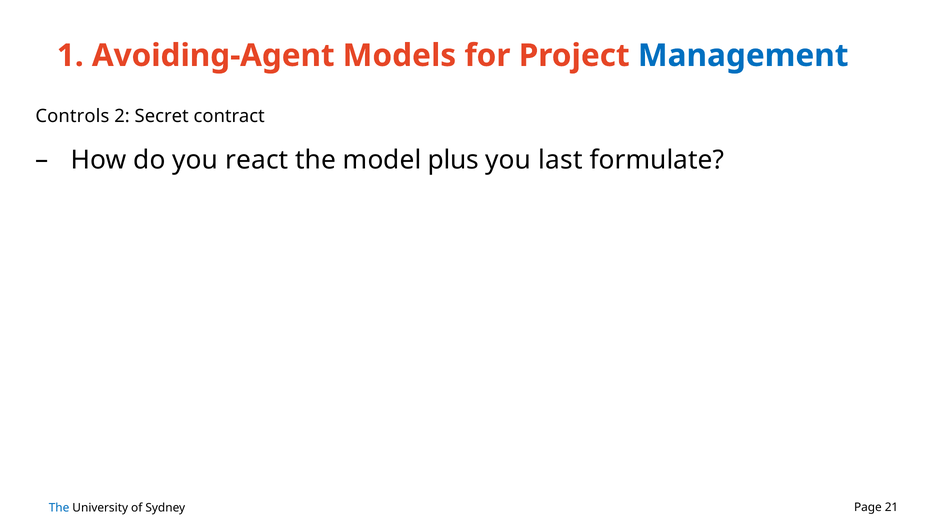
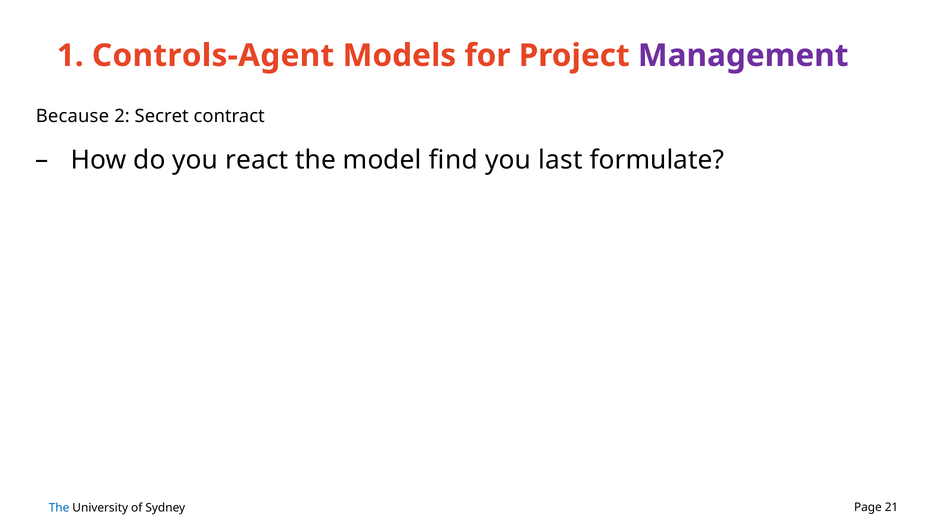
Avoiding-Agent: Avoiding-Agent -> Controls-Agent
Management colour: blue -> purple
Controls: Controls -> Because
plus: plus -> find
